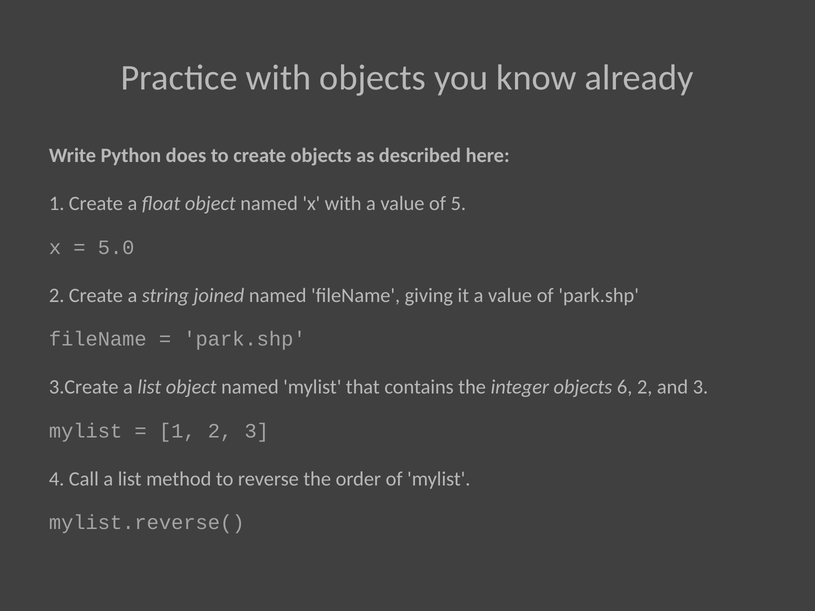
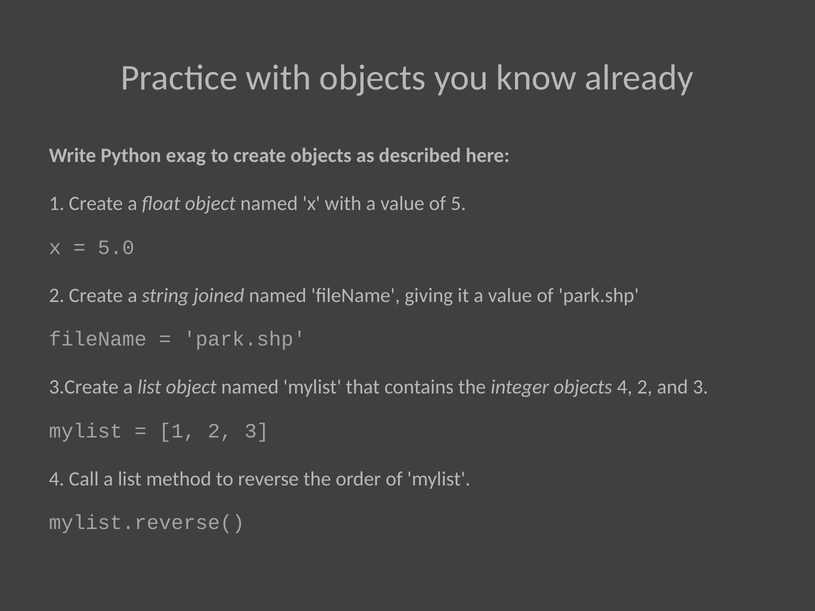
does: does -> exag
objects 6: 6 -> 4
